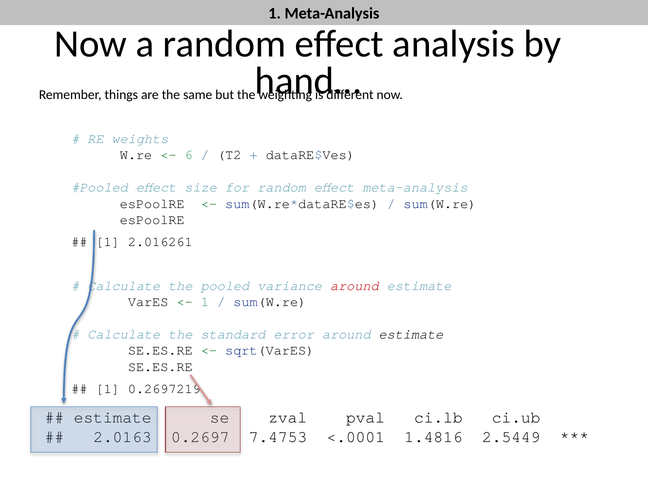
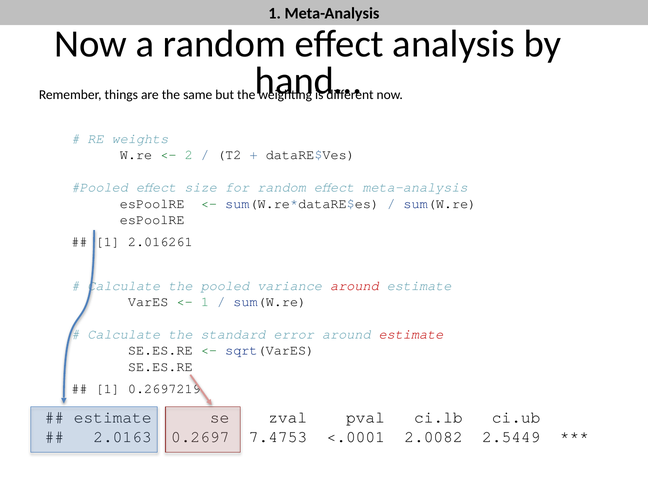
6: 6 -> 2
estimate at (411, 334) colour: black -> red
1.4816: 1.4816 -> 2.0082
